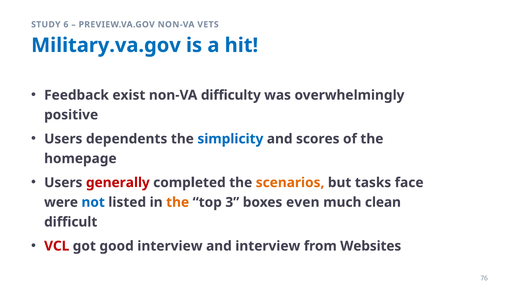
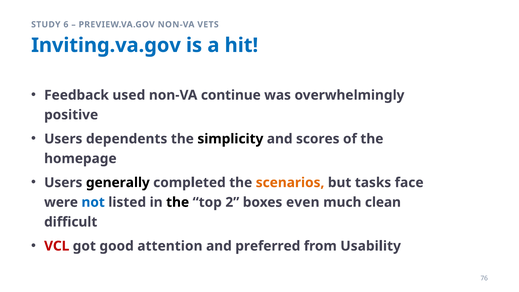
Military.va.gov: Military.va.gov -> Inviting.va.gov
exist: exist -> used
difficulty: difficulty -> continue
simplicity colour: blue -> black
generally colour: red -> black
the at (178, 202) colour: orange -> black
3: 3 -> 2
good interview: interview -> attention
and interview: interview -> preferred
Websites: Websites -> Usability
